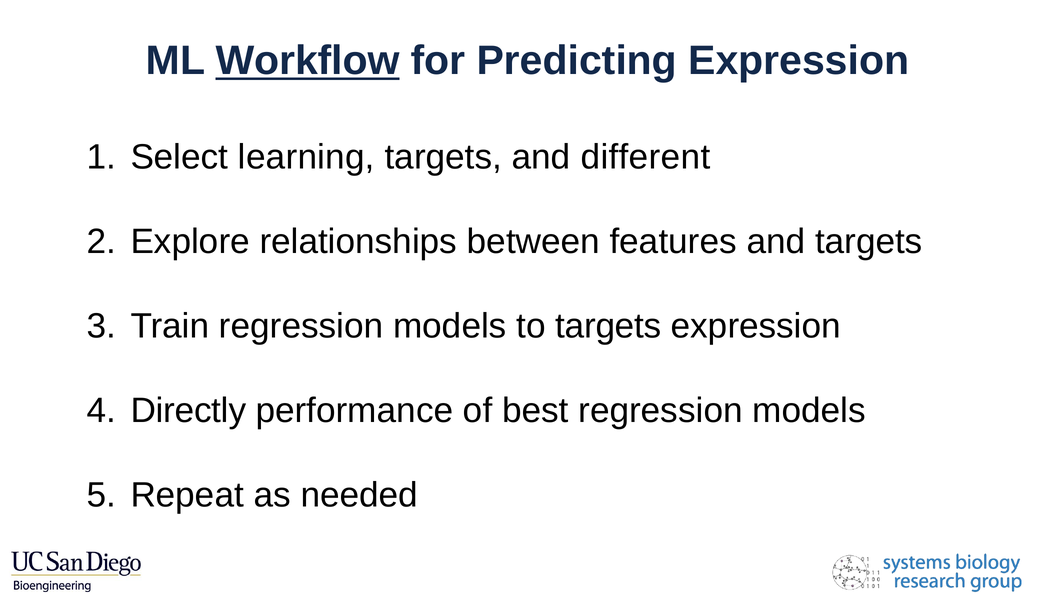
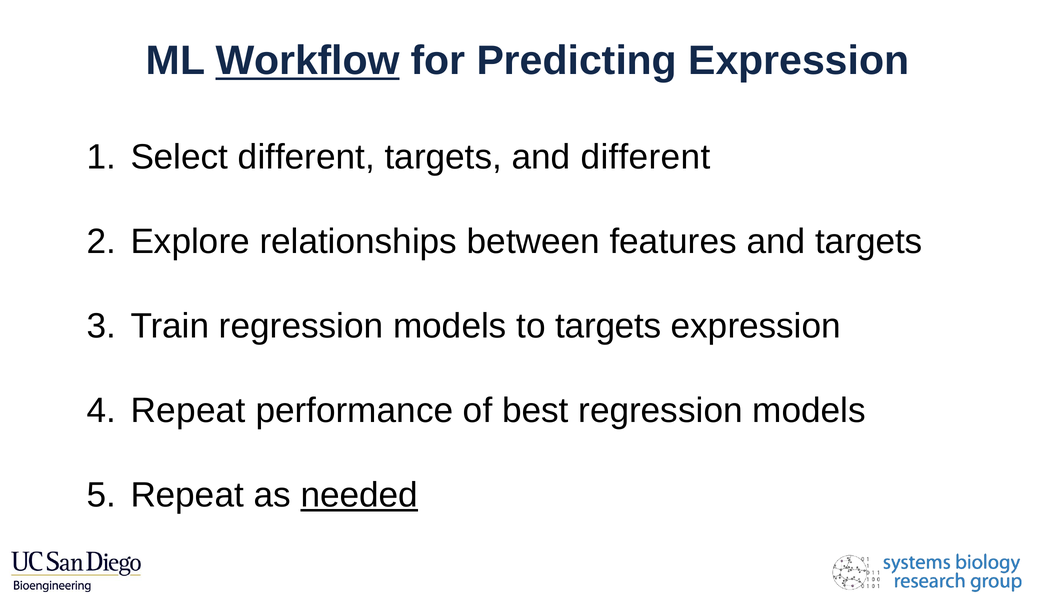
Select learning: learning -> different
Directly at (188, 411): Directly -> Repeat
needed underline: none -> present
